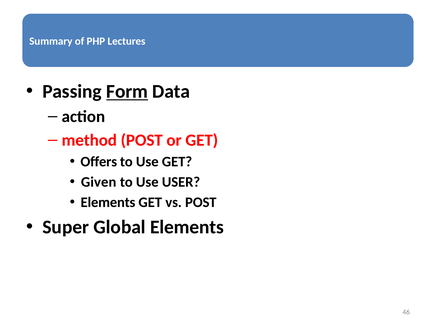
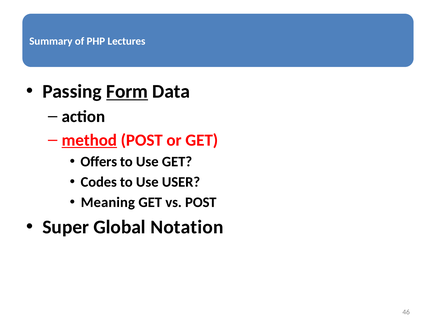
method underline: none -> present
Given: Given -> Codes
Elements at (108, 202): Elements -> Meaning
Global Elements: Elements -> Notation
